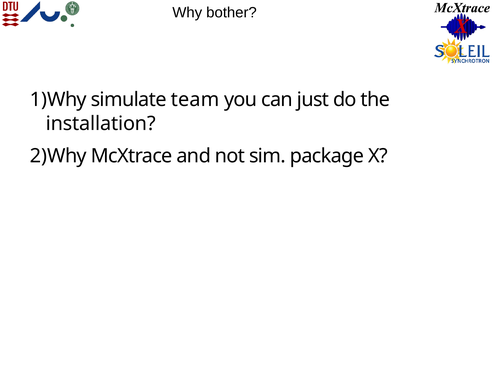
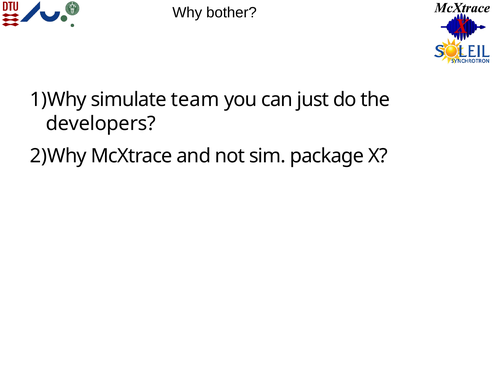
installation: installation -> developers
